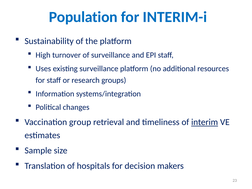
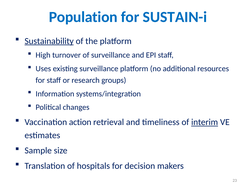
INTERIM-i: INTERIM-i -> SUSTAIN-i
Sustainability underline: none -> present
group: group -> action
